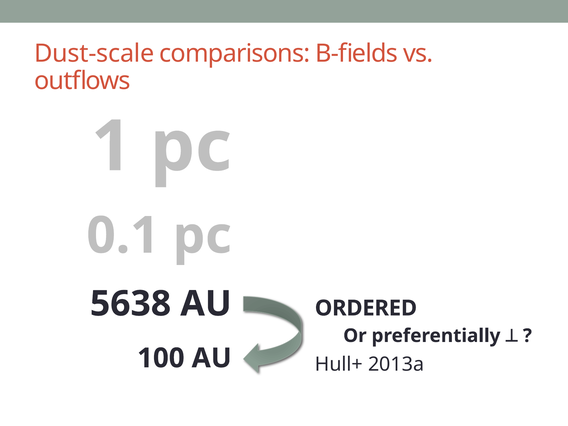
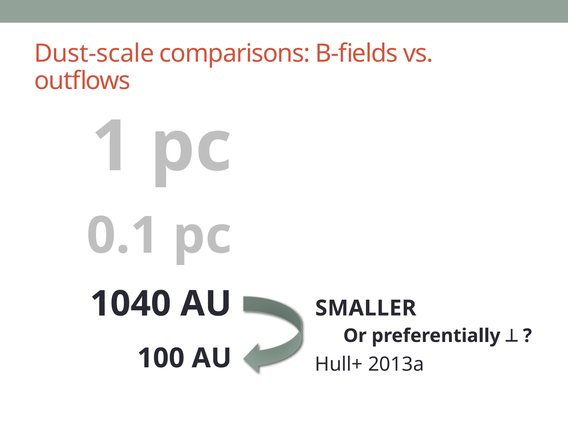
5638: 5638 -> 1040
ORDERED: ORDERED -> SMALLER
